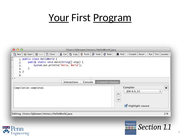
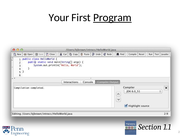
Your underline: present -> none
